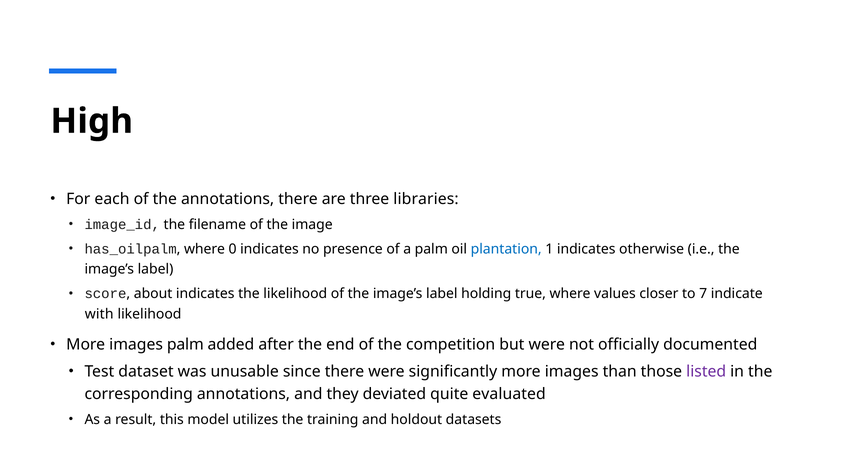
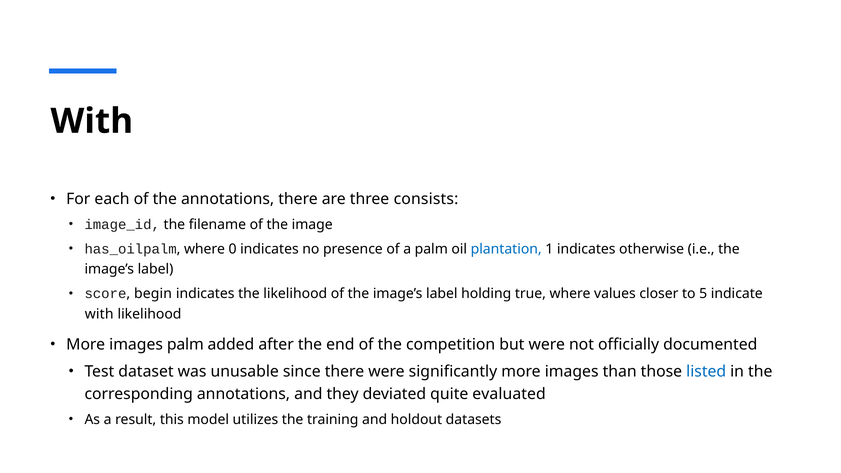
High at (92, 121): High -> With
libraries: libraries -> consists
about: about -> begin
7: 7 -> 5
listed colour: purple -> blue
